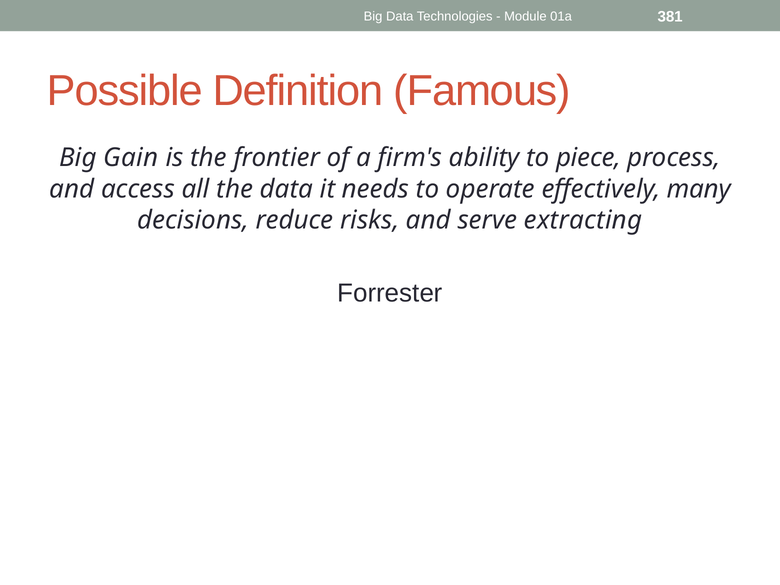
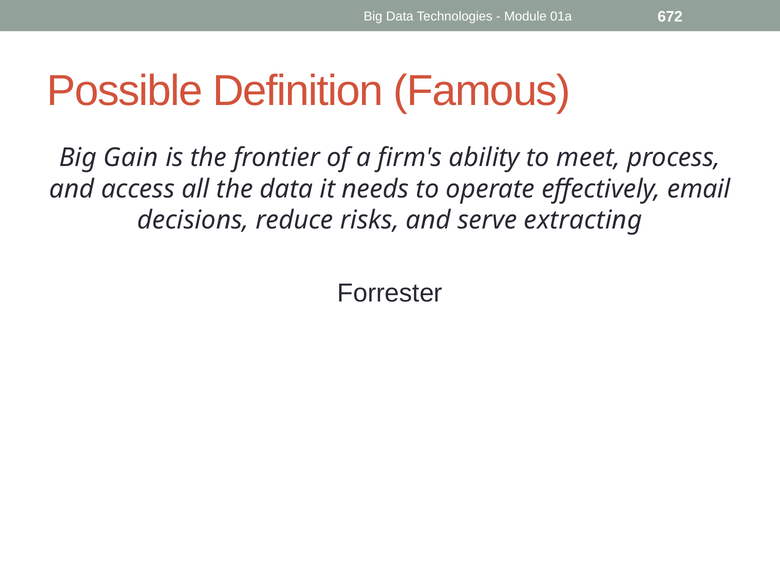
381: 381 -> 672
piece: piece -> meet
many: many -> email
